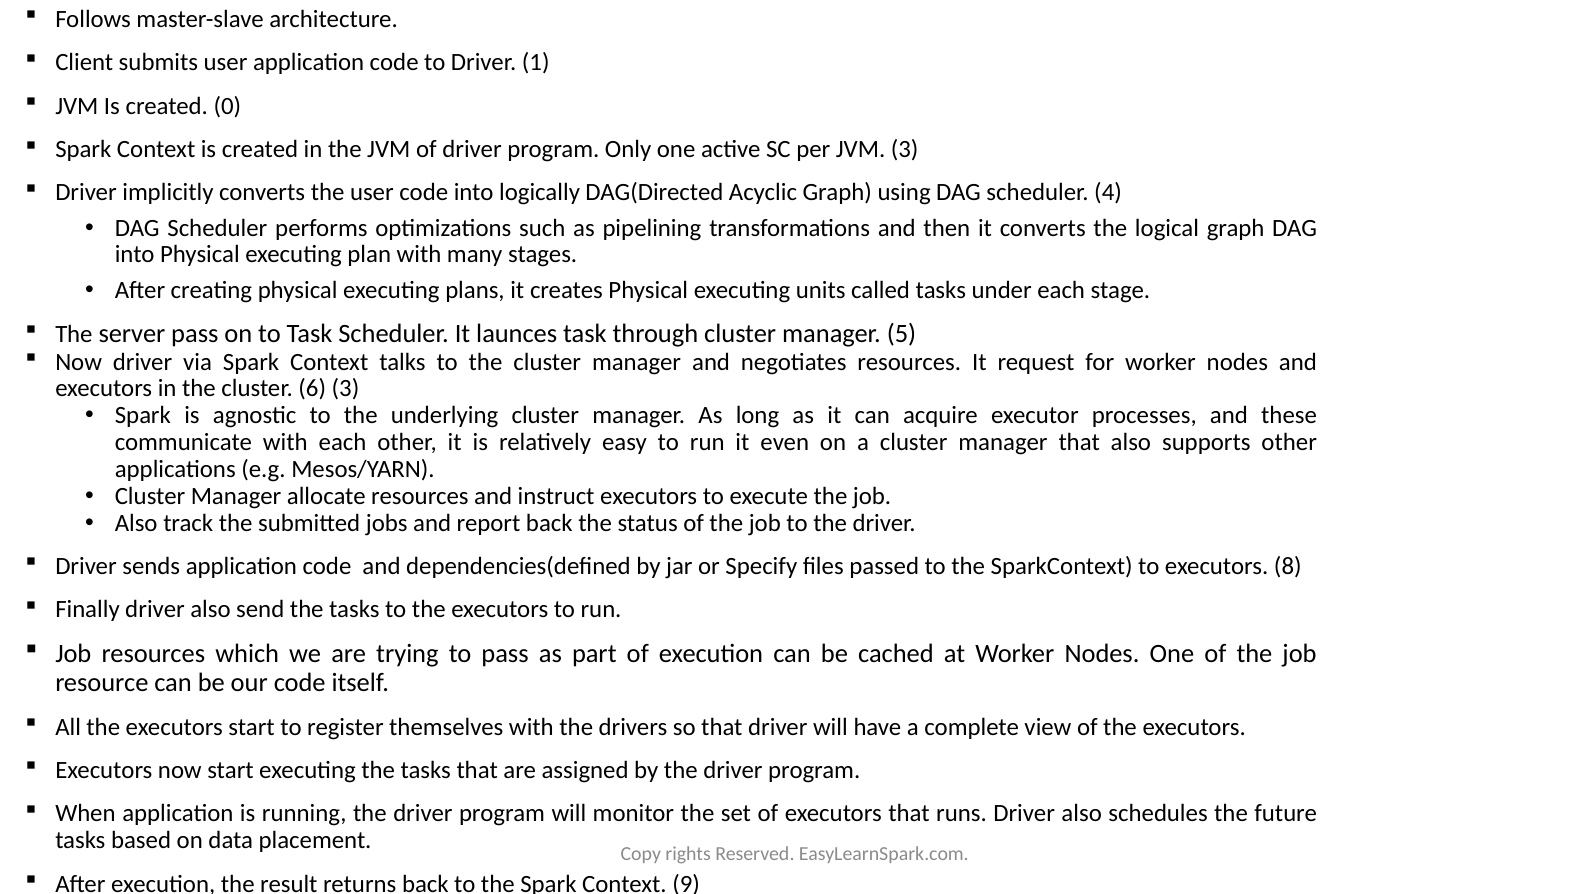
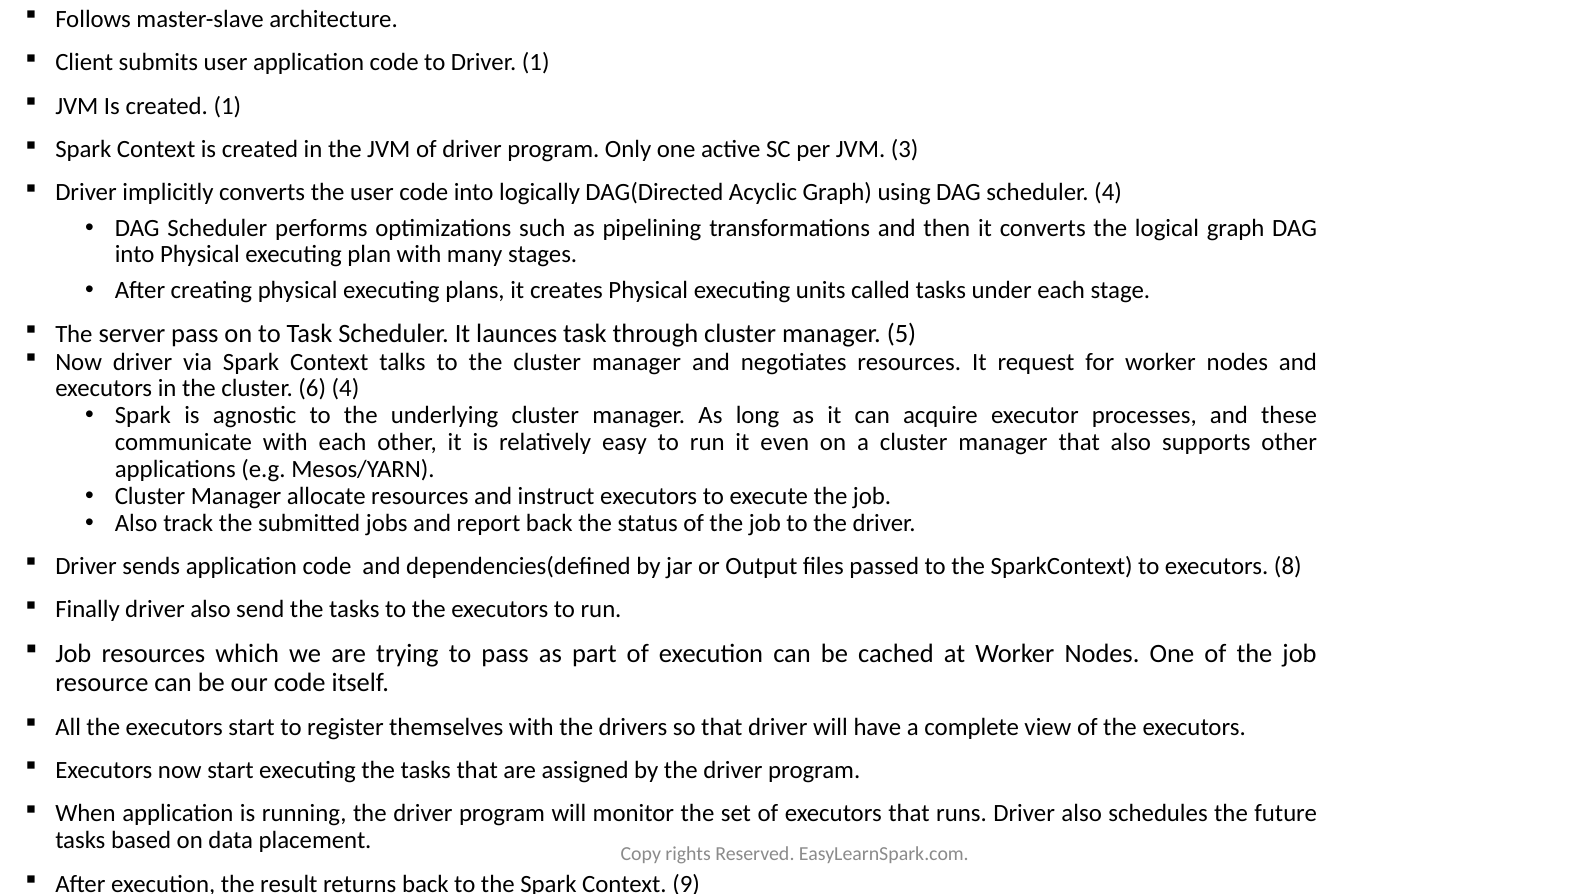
created 0: 0 -> 1
6 3: 3 -> 4
Specify: Specify -> Output
